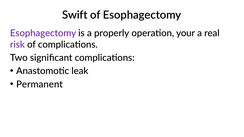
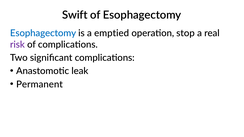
Esophagectomy at (43, 33) colour: purple -> blue
properly: properly -> emptied
your: your -> stop
